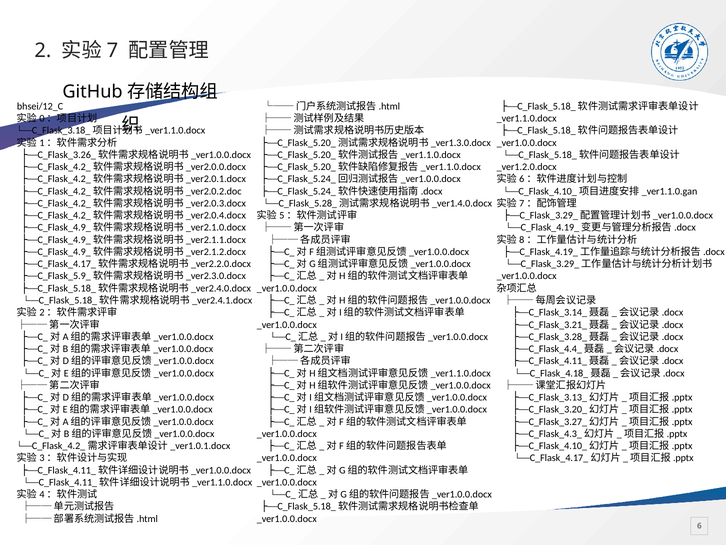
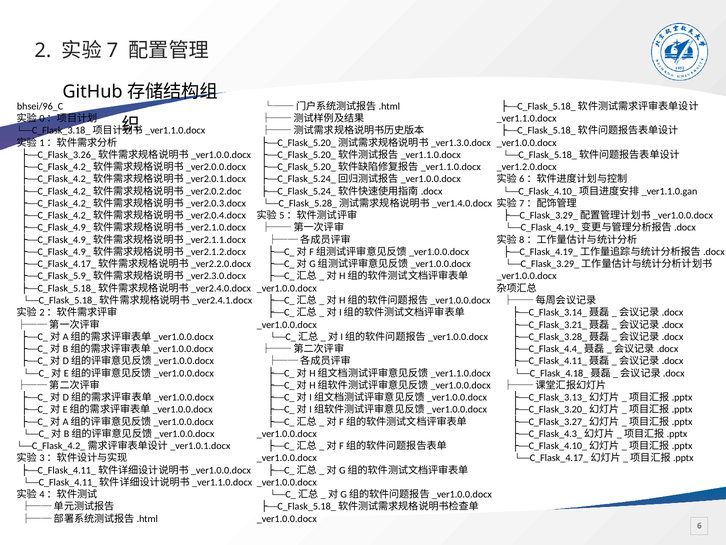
bhsei/12_C: bhsei/12_C -> bhsei/96_C
